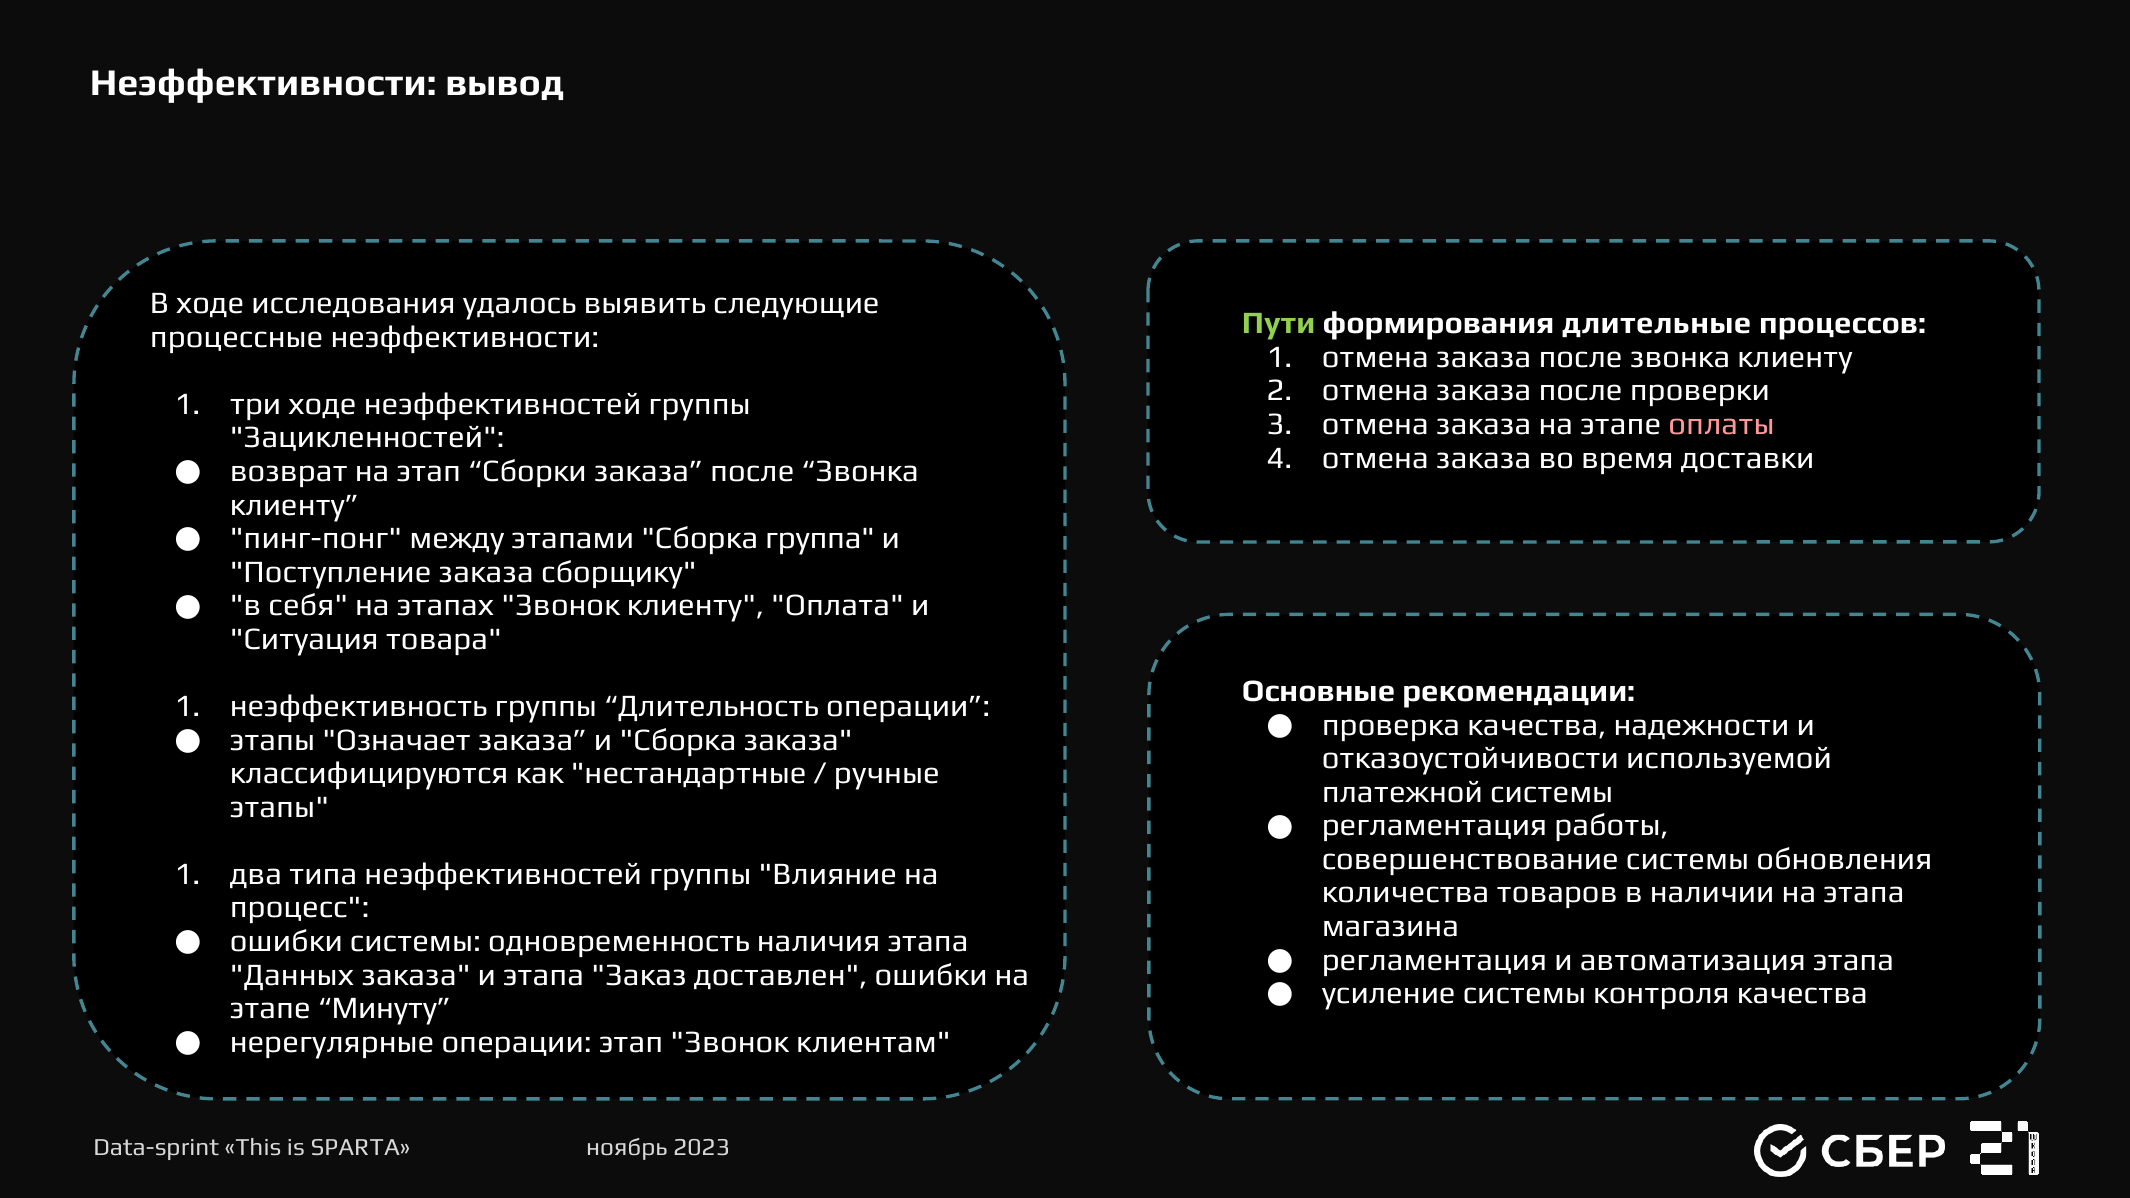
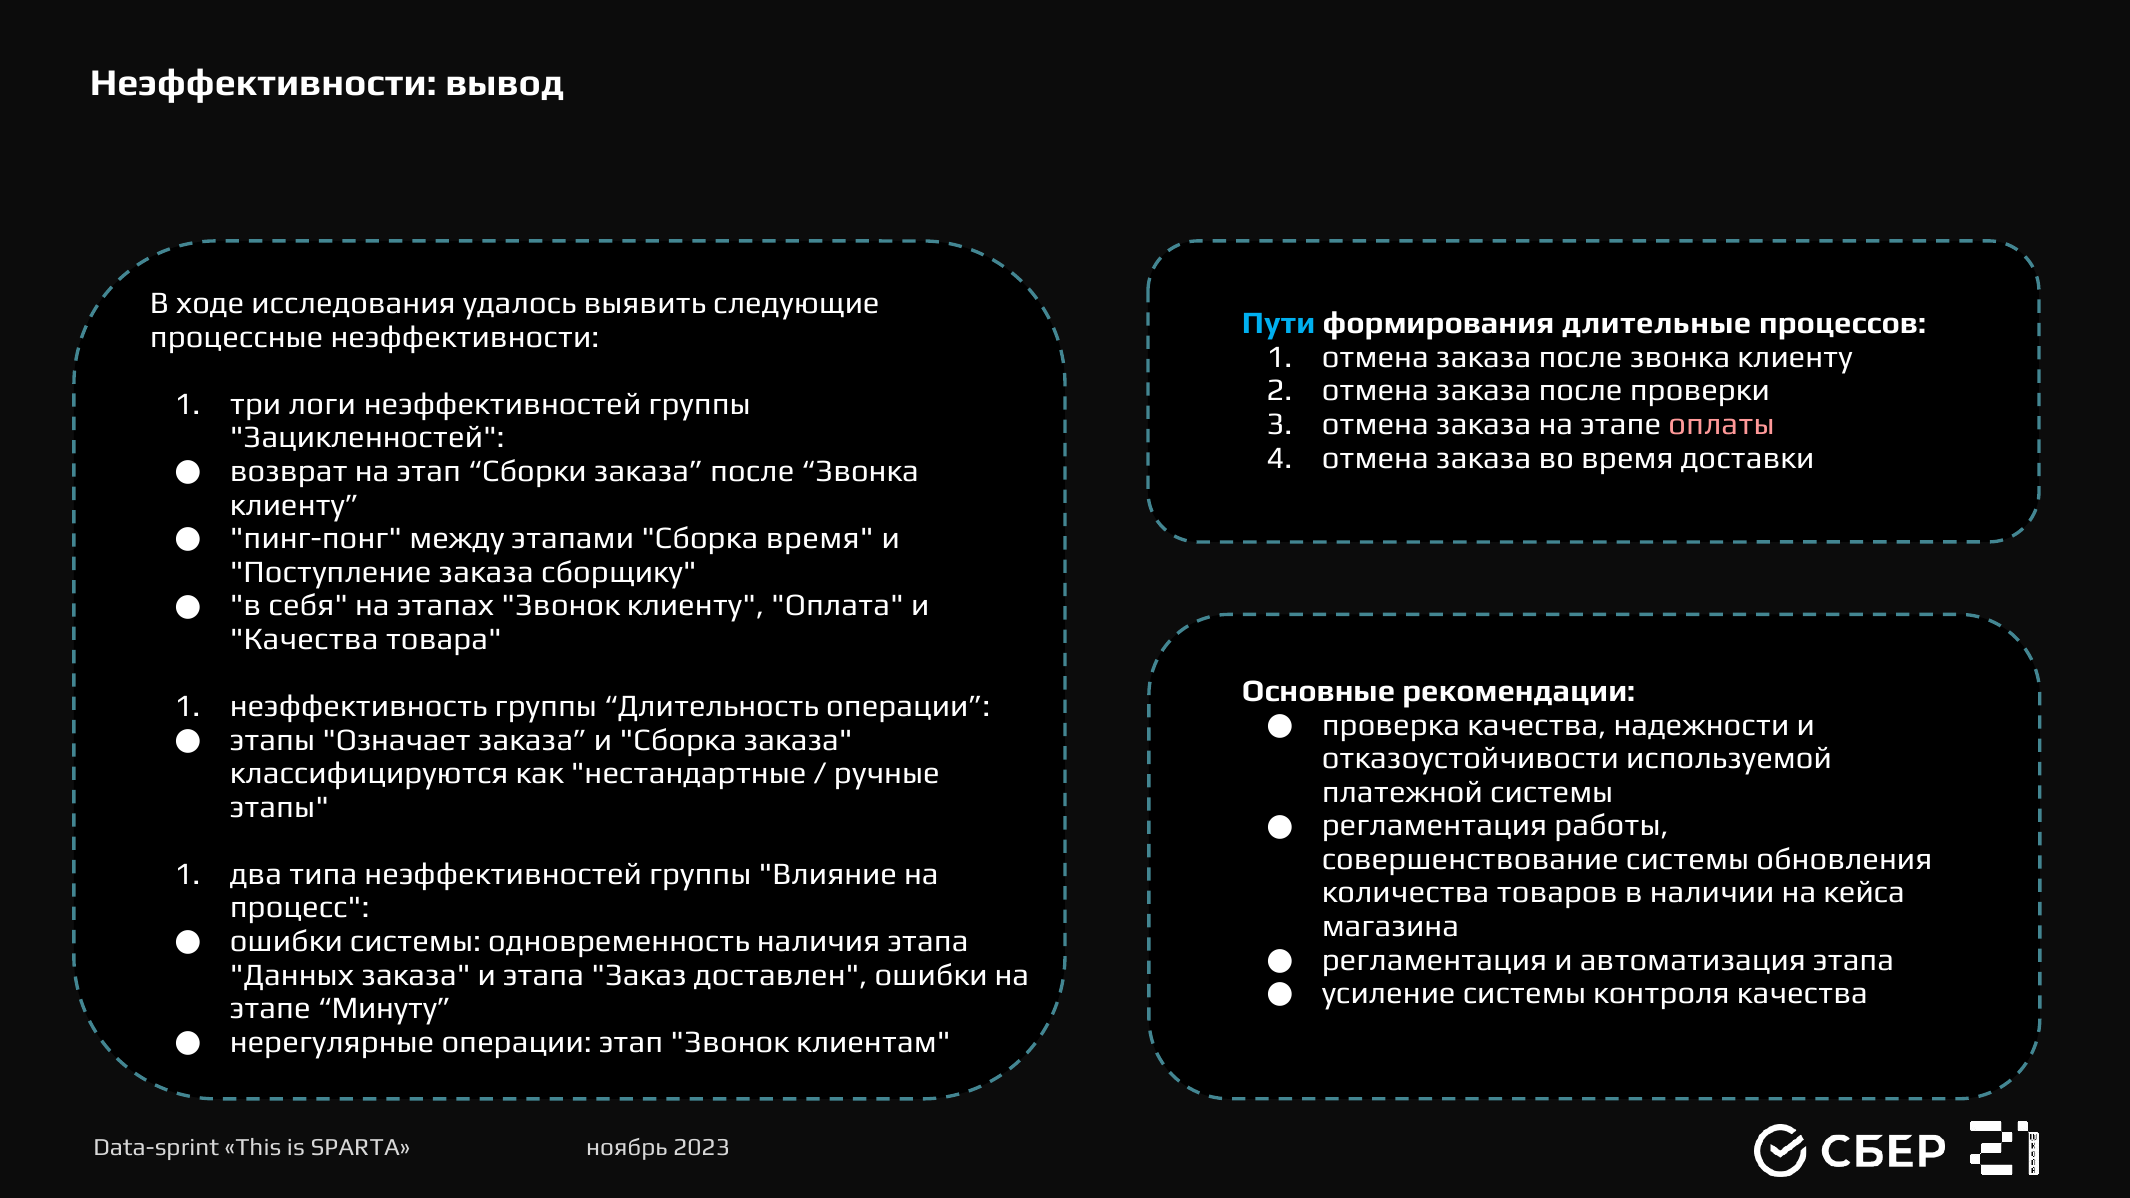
Пути colour: light green -> light blue
три ходе: ходе -> логи
Сборка группа: группа -> время
Ситуация at (304, 639): Ситуация -> Качества
на этапа: этапа -> кейса
